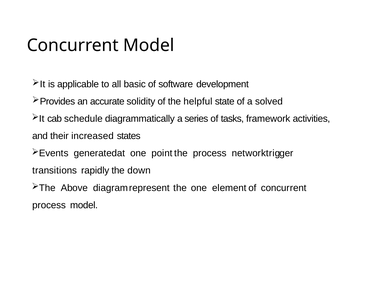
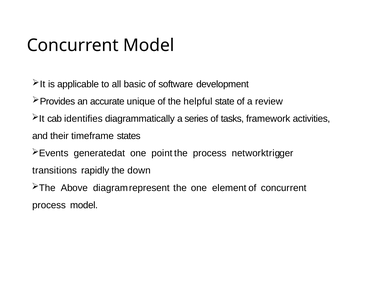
solidity: solidity -> unique
solved: solved -> review
schedule: schedule -> identifies
increased: increased -> timeframe
